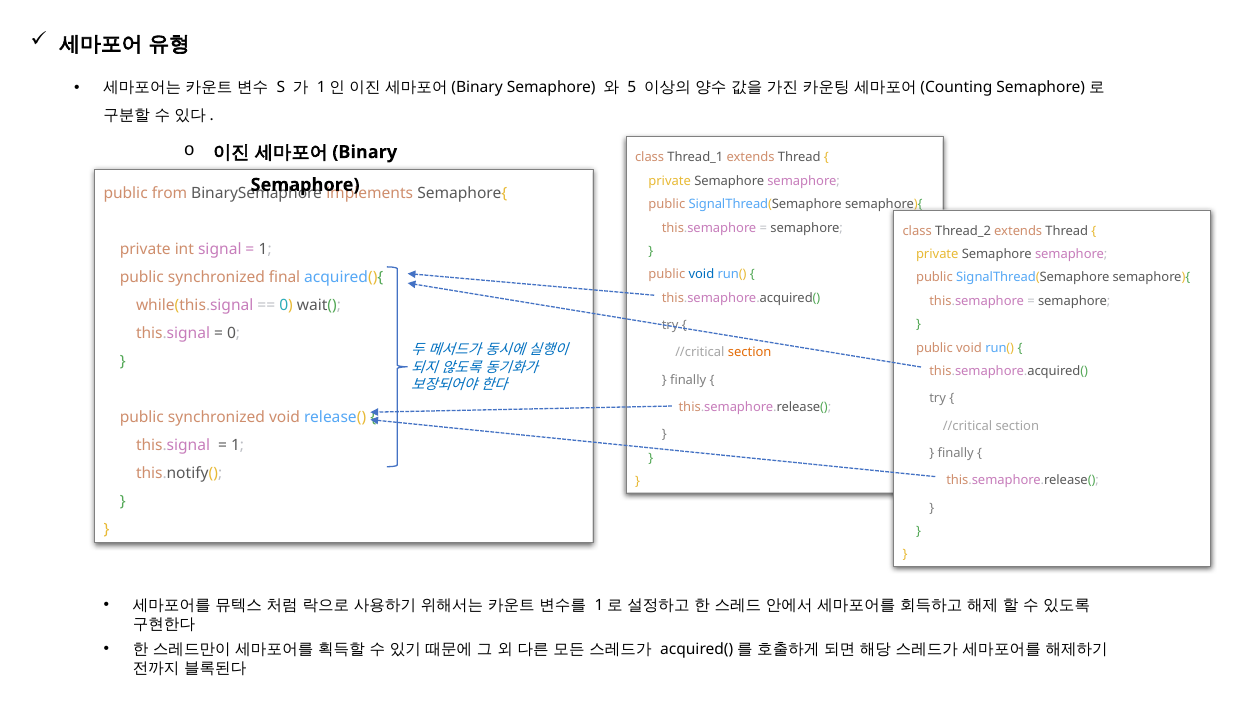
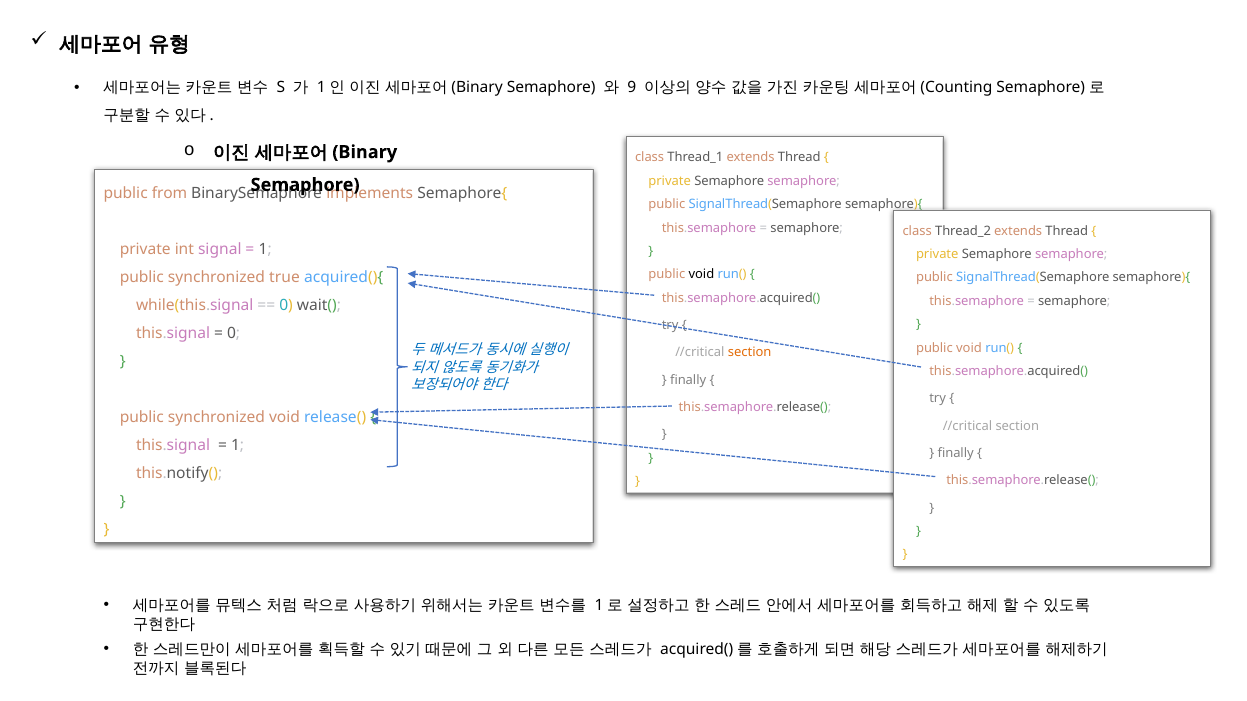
5: 5 -> 9
void at (701, 275) colour: blue -> black
final: final -> true
